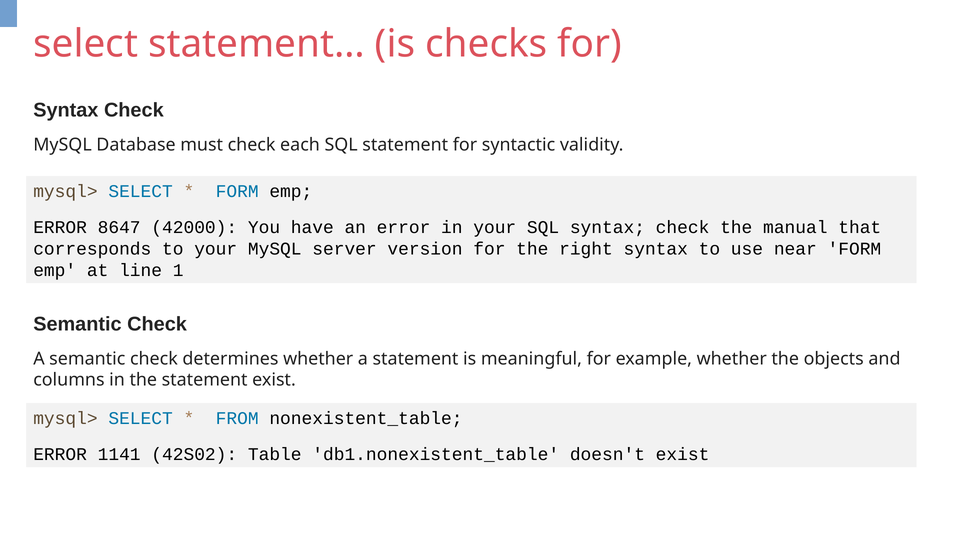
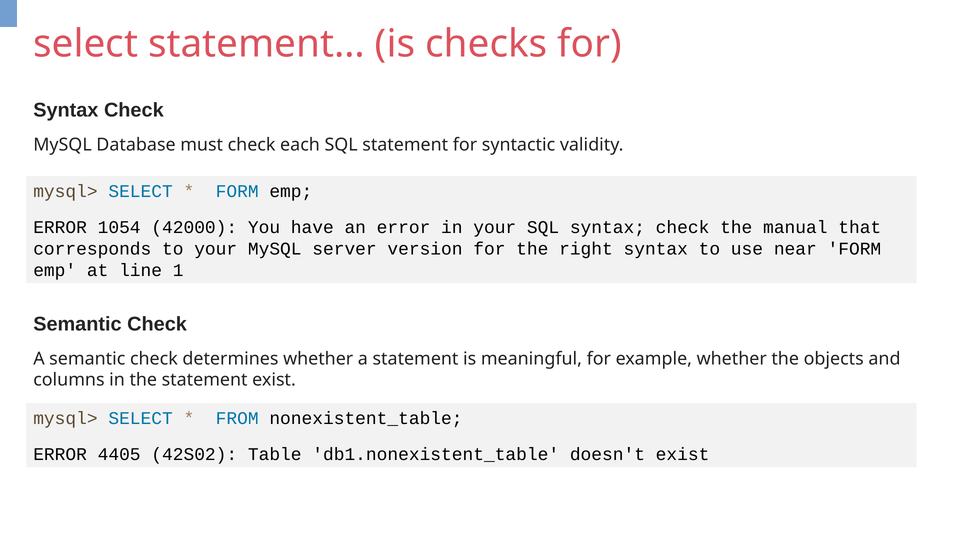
8647: 8647 -> 1054
1141: 1141 -> 4405
